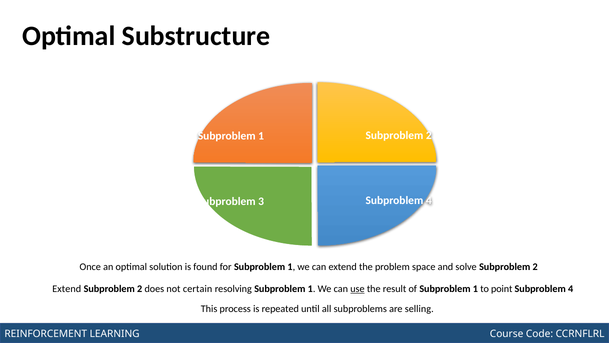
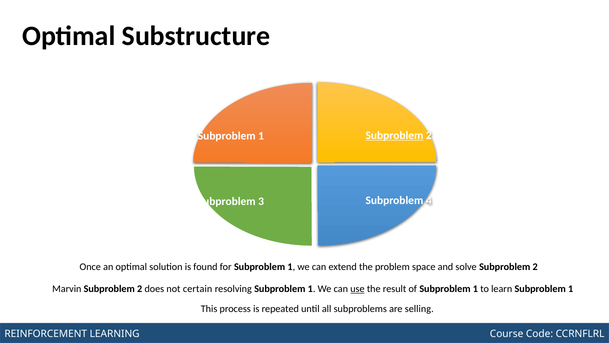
Subproblem at (394, 135) underline: none -> present
Extend at (67, 289): Extend -> Marvin
point: point -> learn
4 at (571, 289): 4 -> 1
